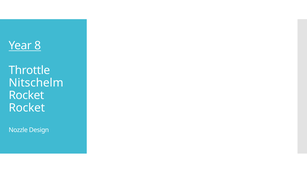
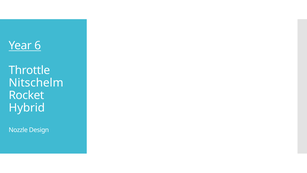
8: 8 -> 6
Rocket at (27, 108): Rocket -> Hybrid
